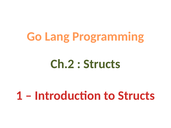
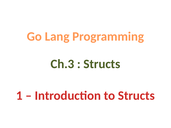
Ch.2: Ch.2 -> Ch.3
